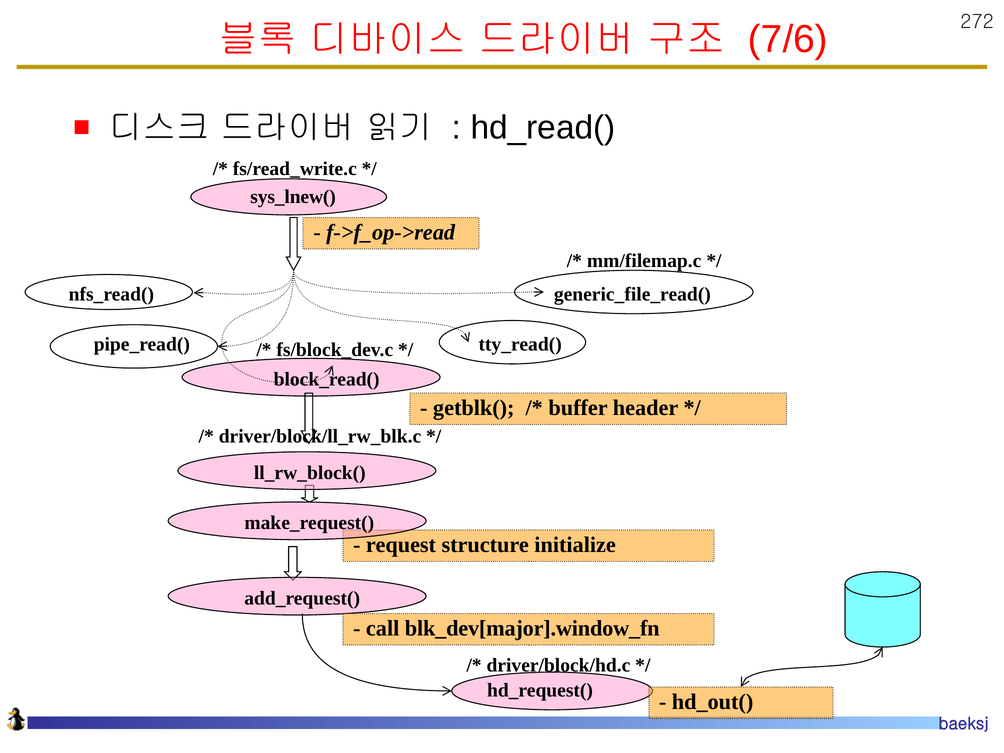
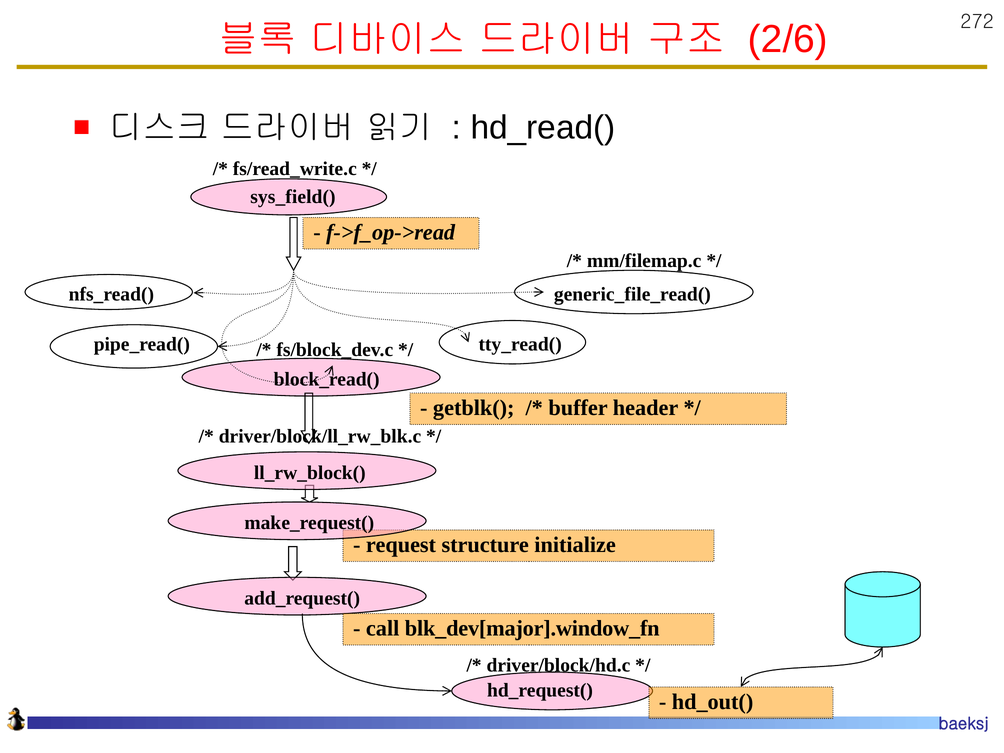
7/6: 7/6 -> 2/6
sys_lnew(: sys_lnew( -> sys_field(
